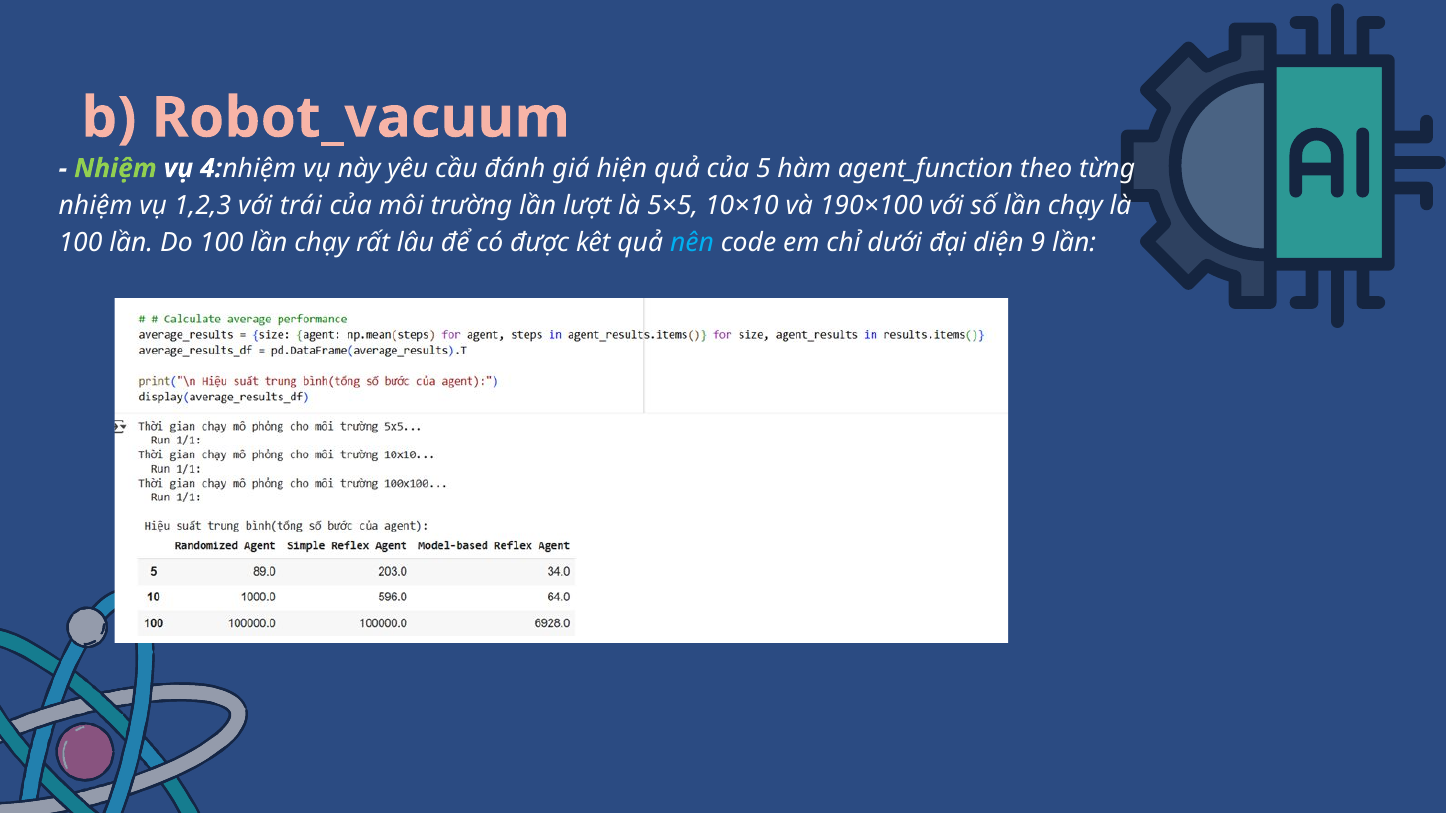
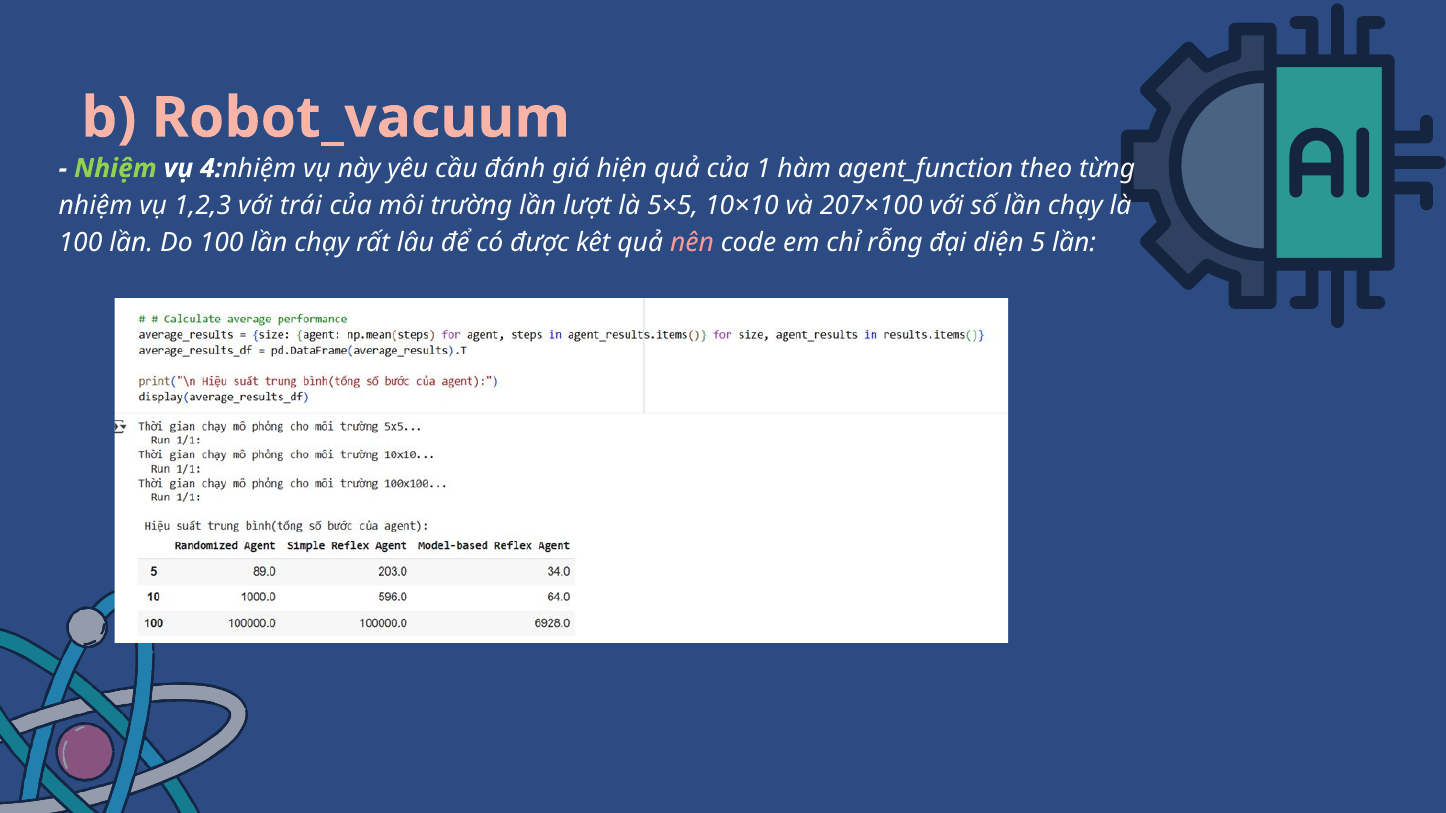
5: 5 -> 1
190×100: 190×100 -> 207×100
nên colour: light blue -> pink
dưới: dưới -> rỗng
9: 9 -> 5
